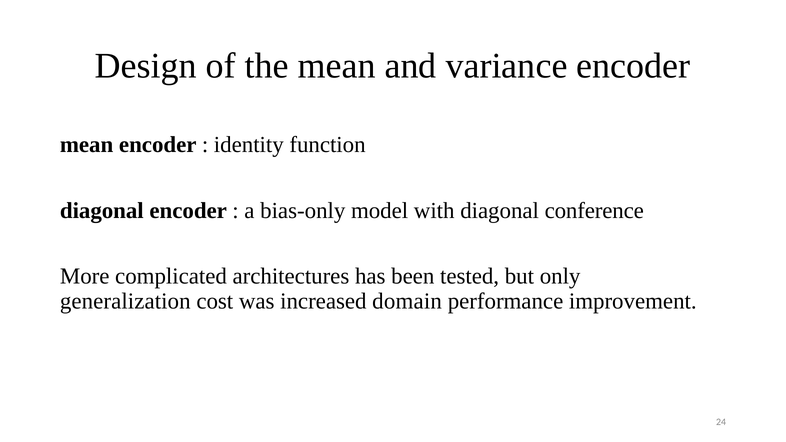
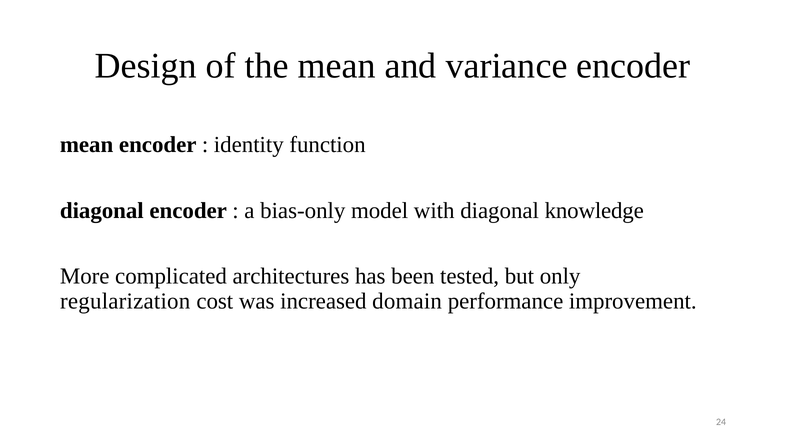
conference: conference -> knowledge
generalization: generalization -> regularization
